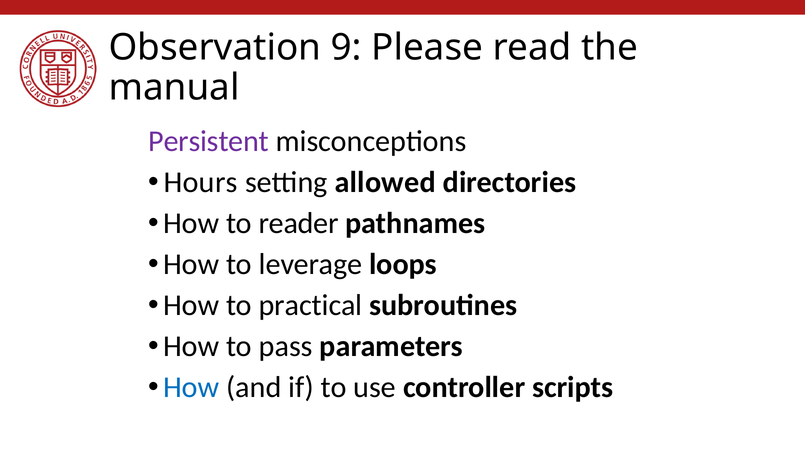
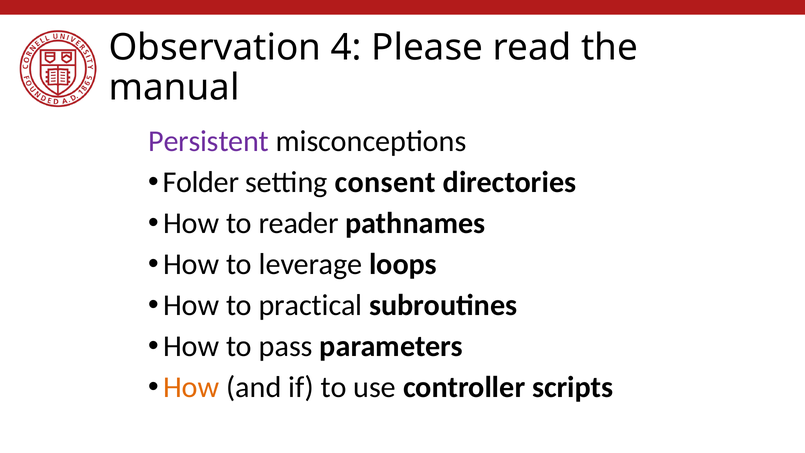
9: 9 -> 4
Hours: Hours -> Folder
allowed: allowed -> consent
How at (191, 387) colour: blue -> orange
